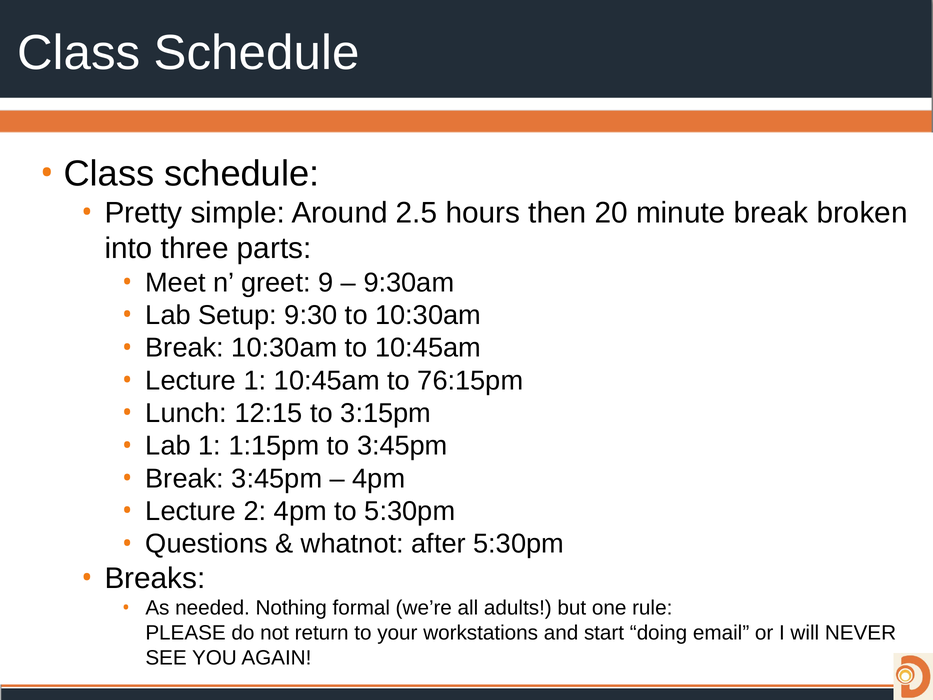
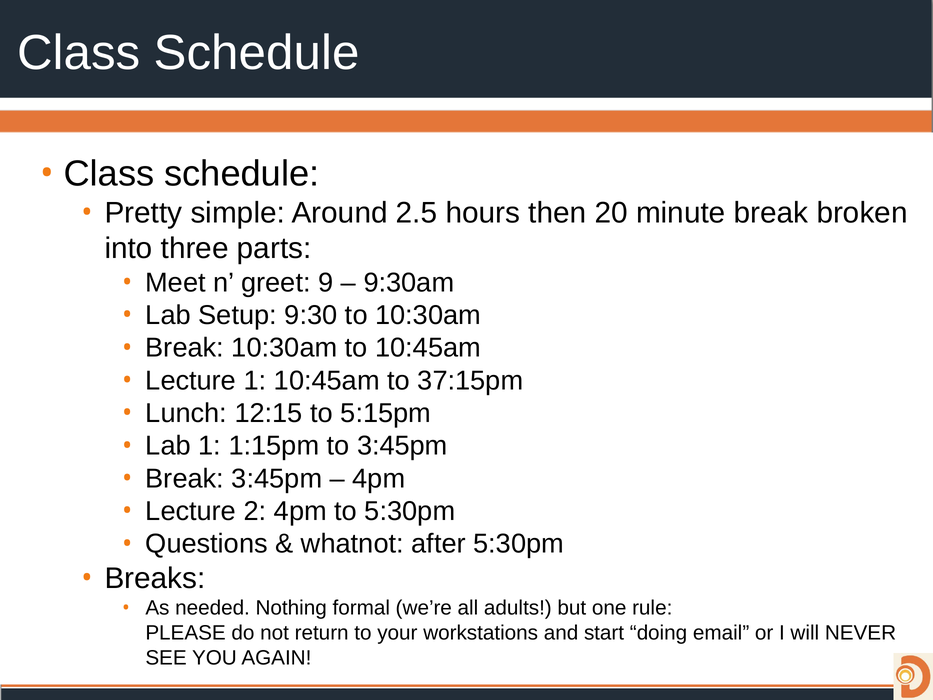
76:15pm: 76:15pm -> 37:15pm
3:15pm: 3:15pm -> 5:15pm
